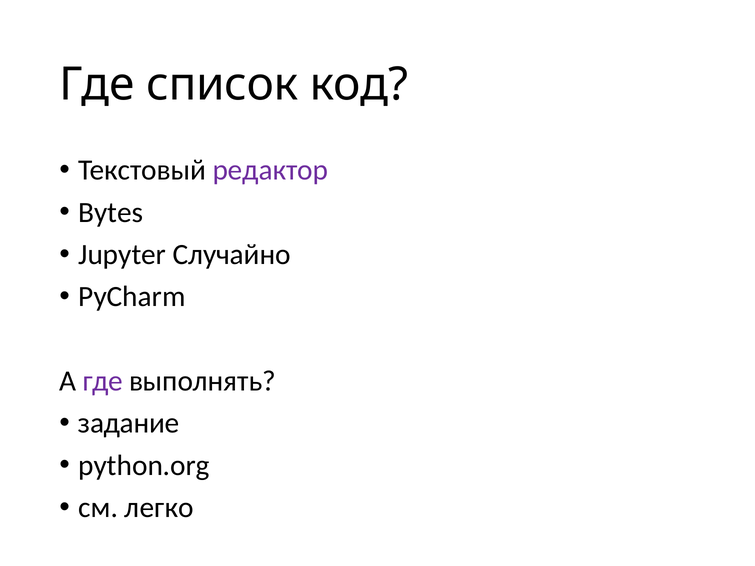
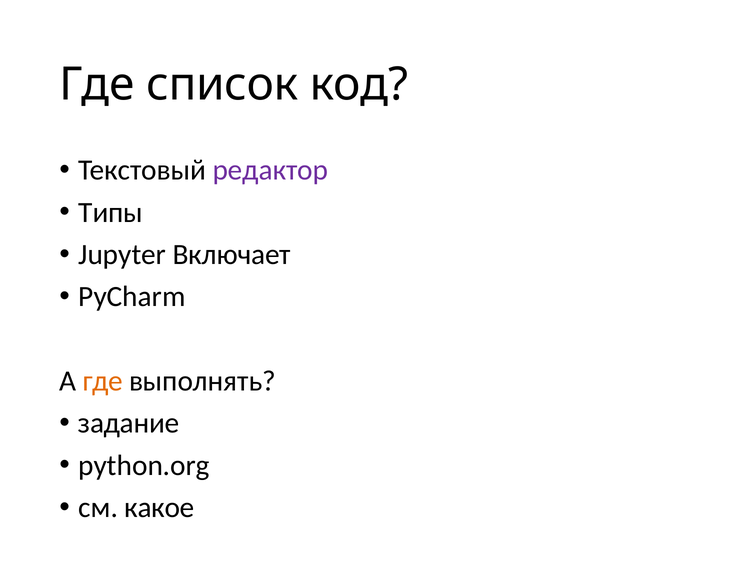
Bytes: Bytes -> Типы
Случайно: Случайно -> Включает
где at (103, 381) colour: purple -> orange
легко: легко -> какое
